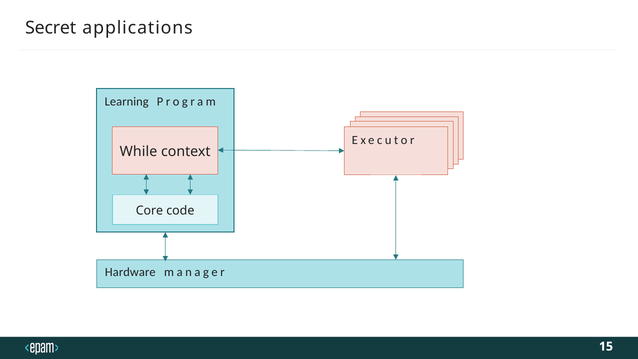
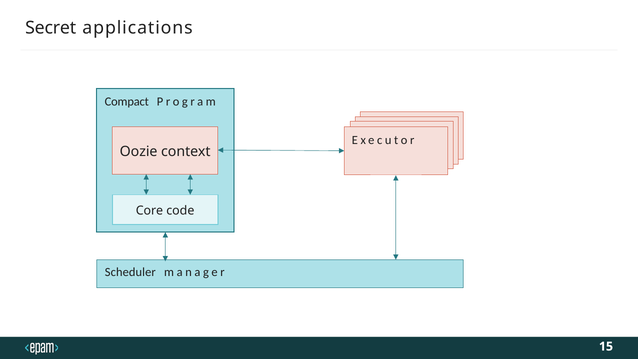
Learning: Learning -> Compact
While: While -> Oozie
Hardware: Hardware -> Scheduler
